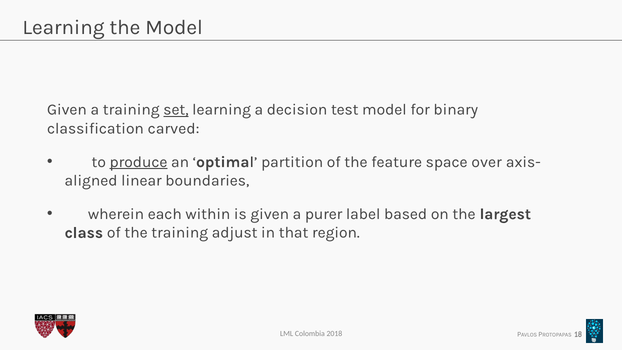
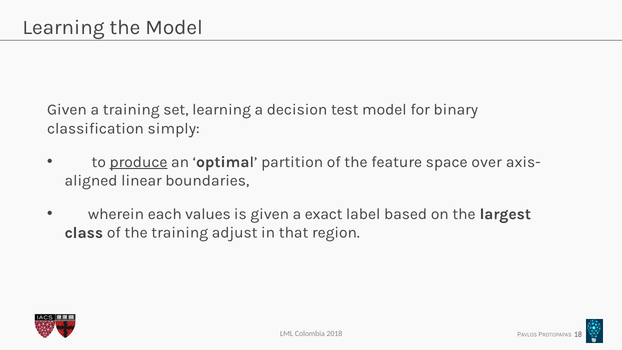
set underline: present -> none
carved: carved -> simply
within: within -> values
purer: purer -> exact
